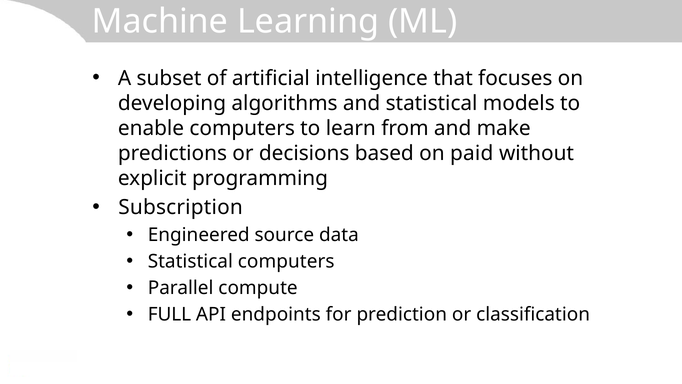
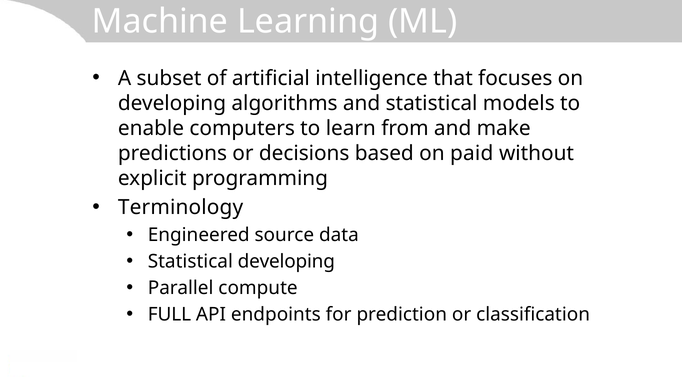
Subscription: Subscription -> Terminology
Statistical computers: computers -> developing
